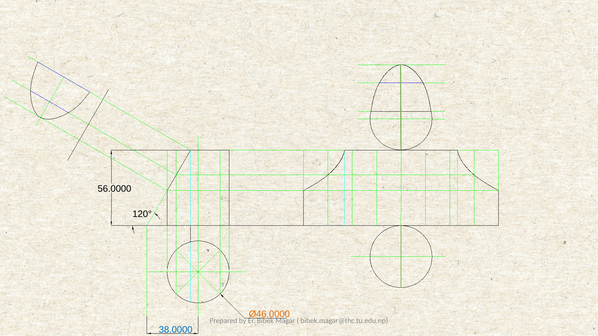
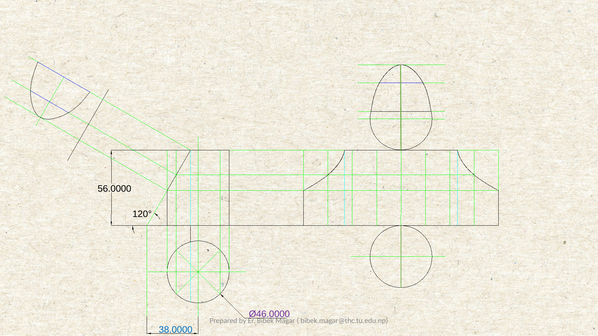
Ø46.0000 colour: orange -> purple
